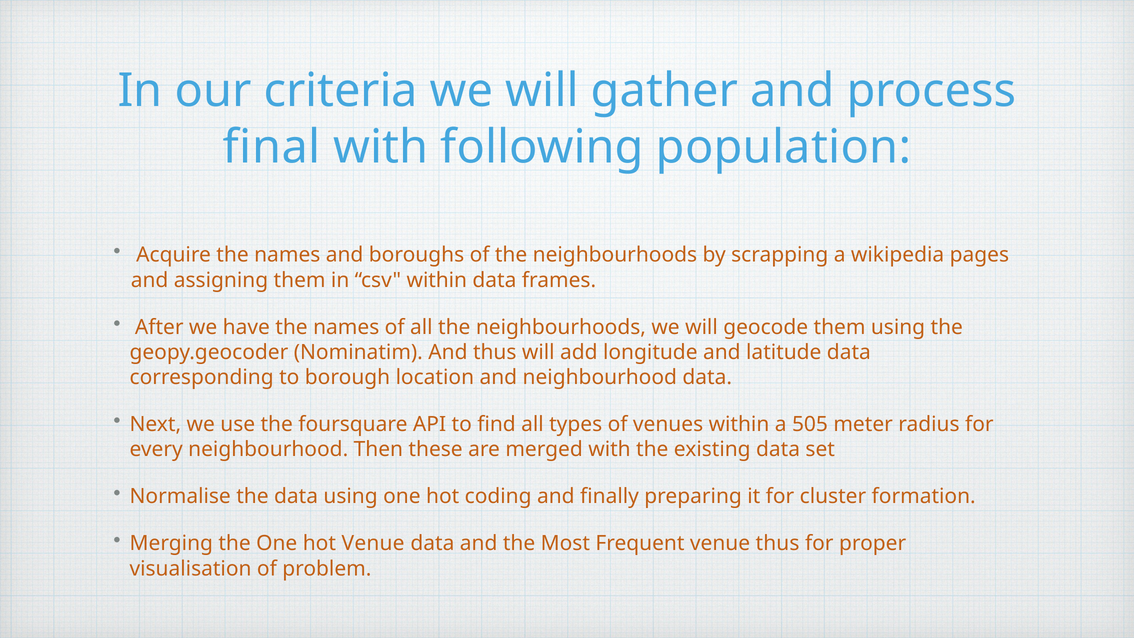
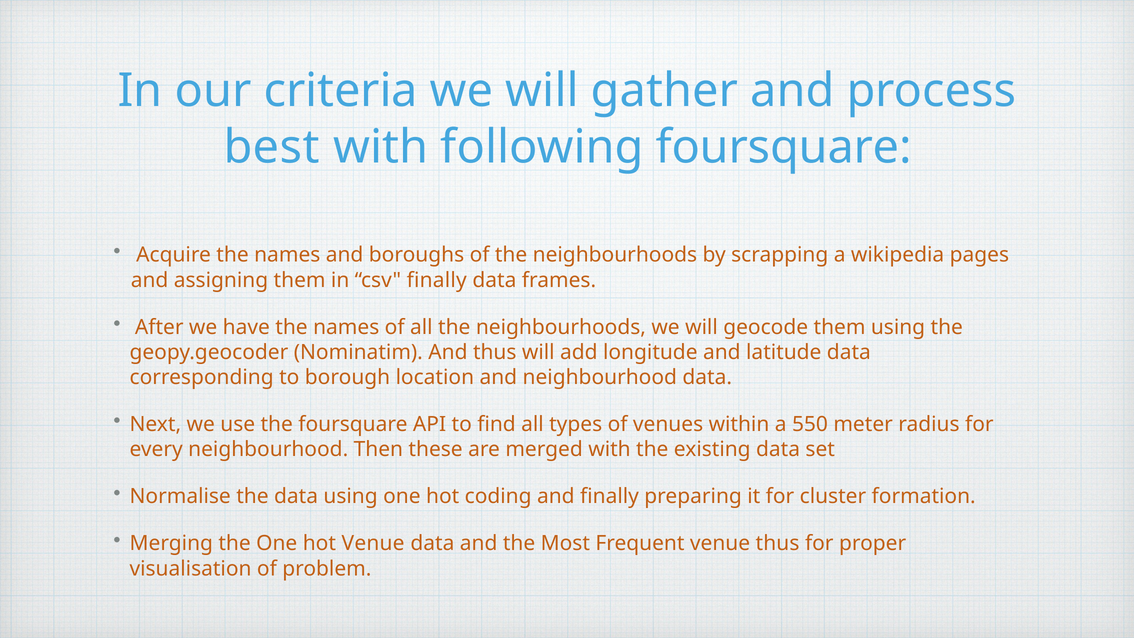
final: final -> best
following population: population -> foursquare
csv within: within -> finally
505: 505 -> 550
